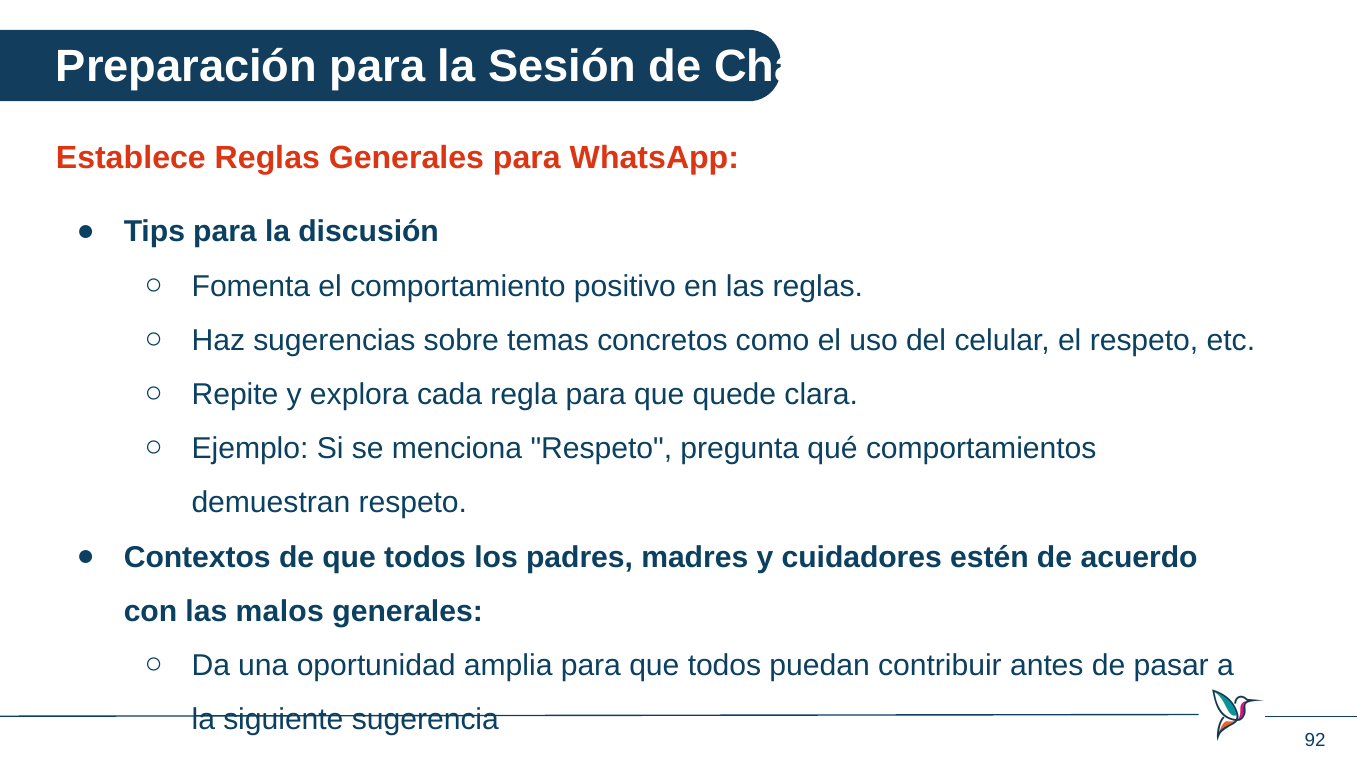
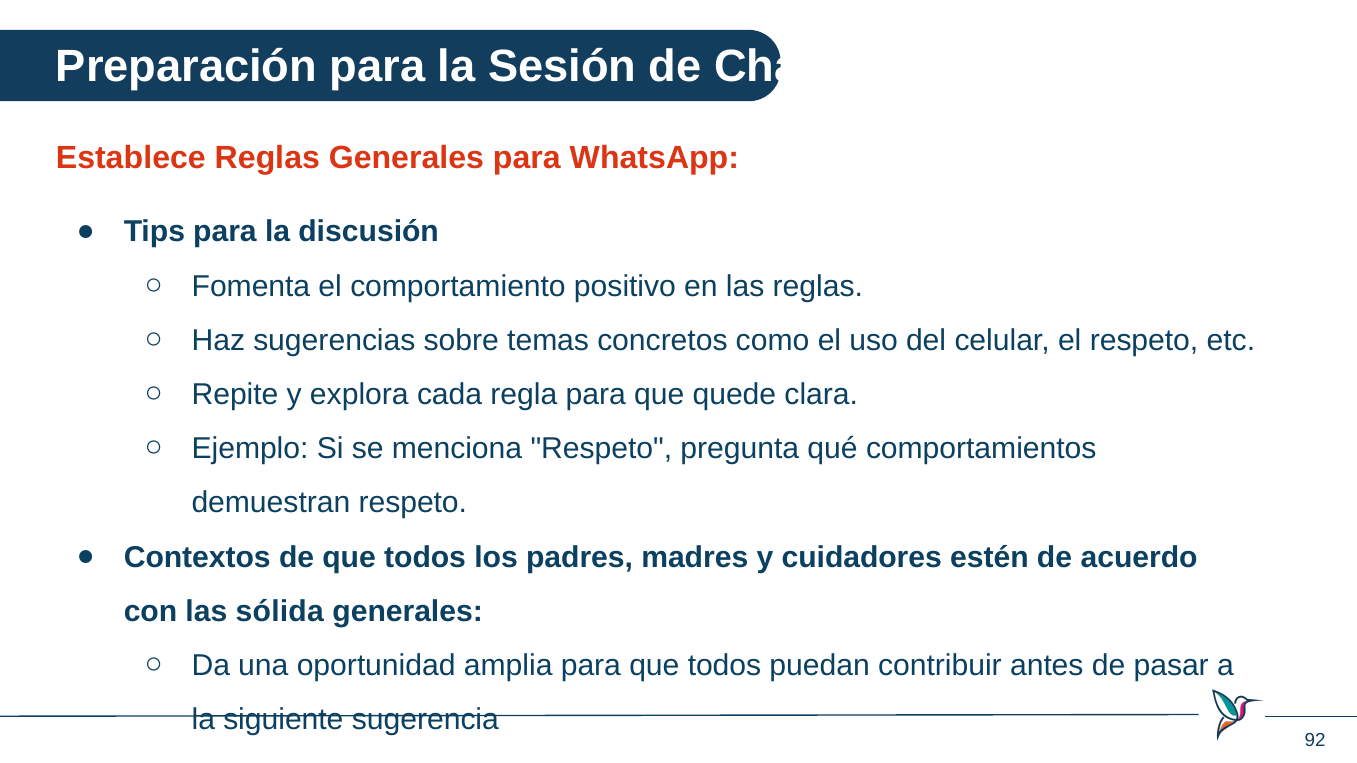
malos: malos -> sólida
